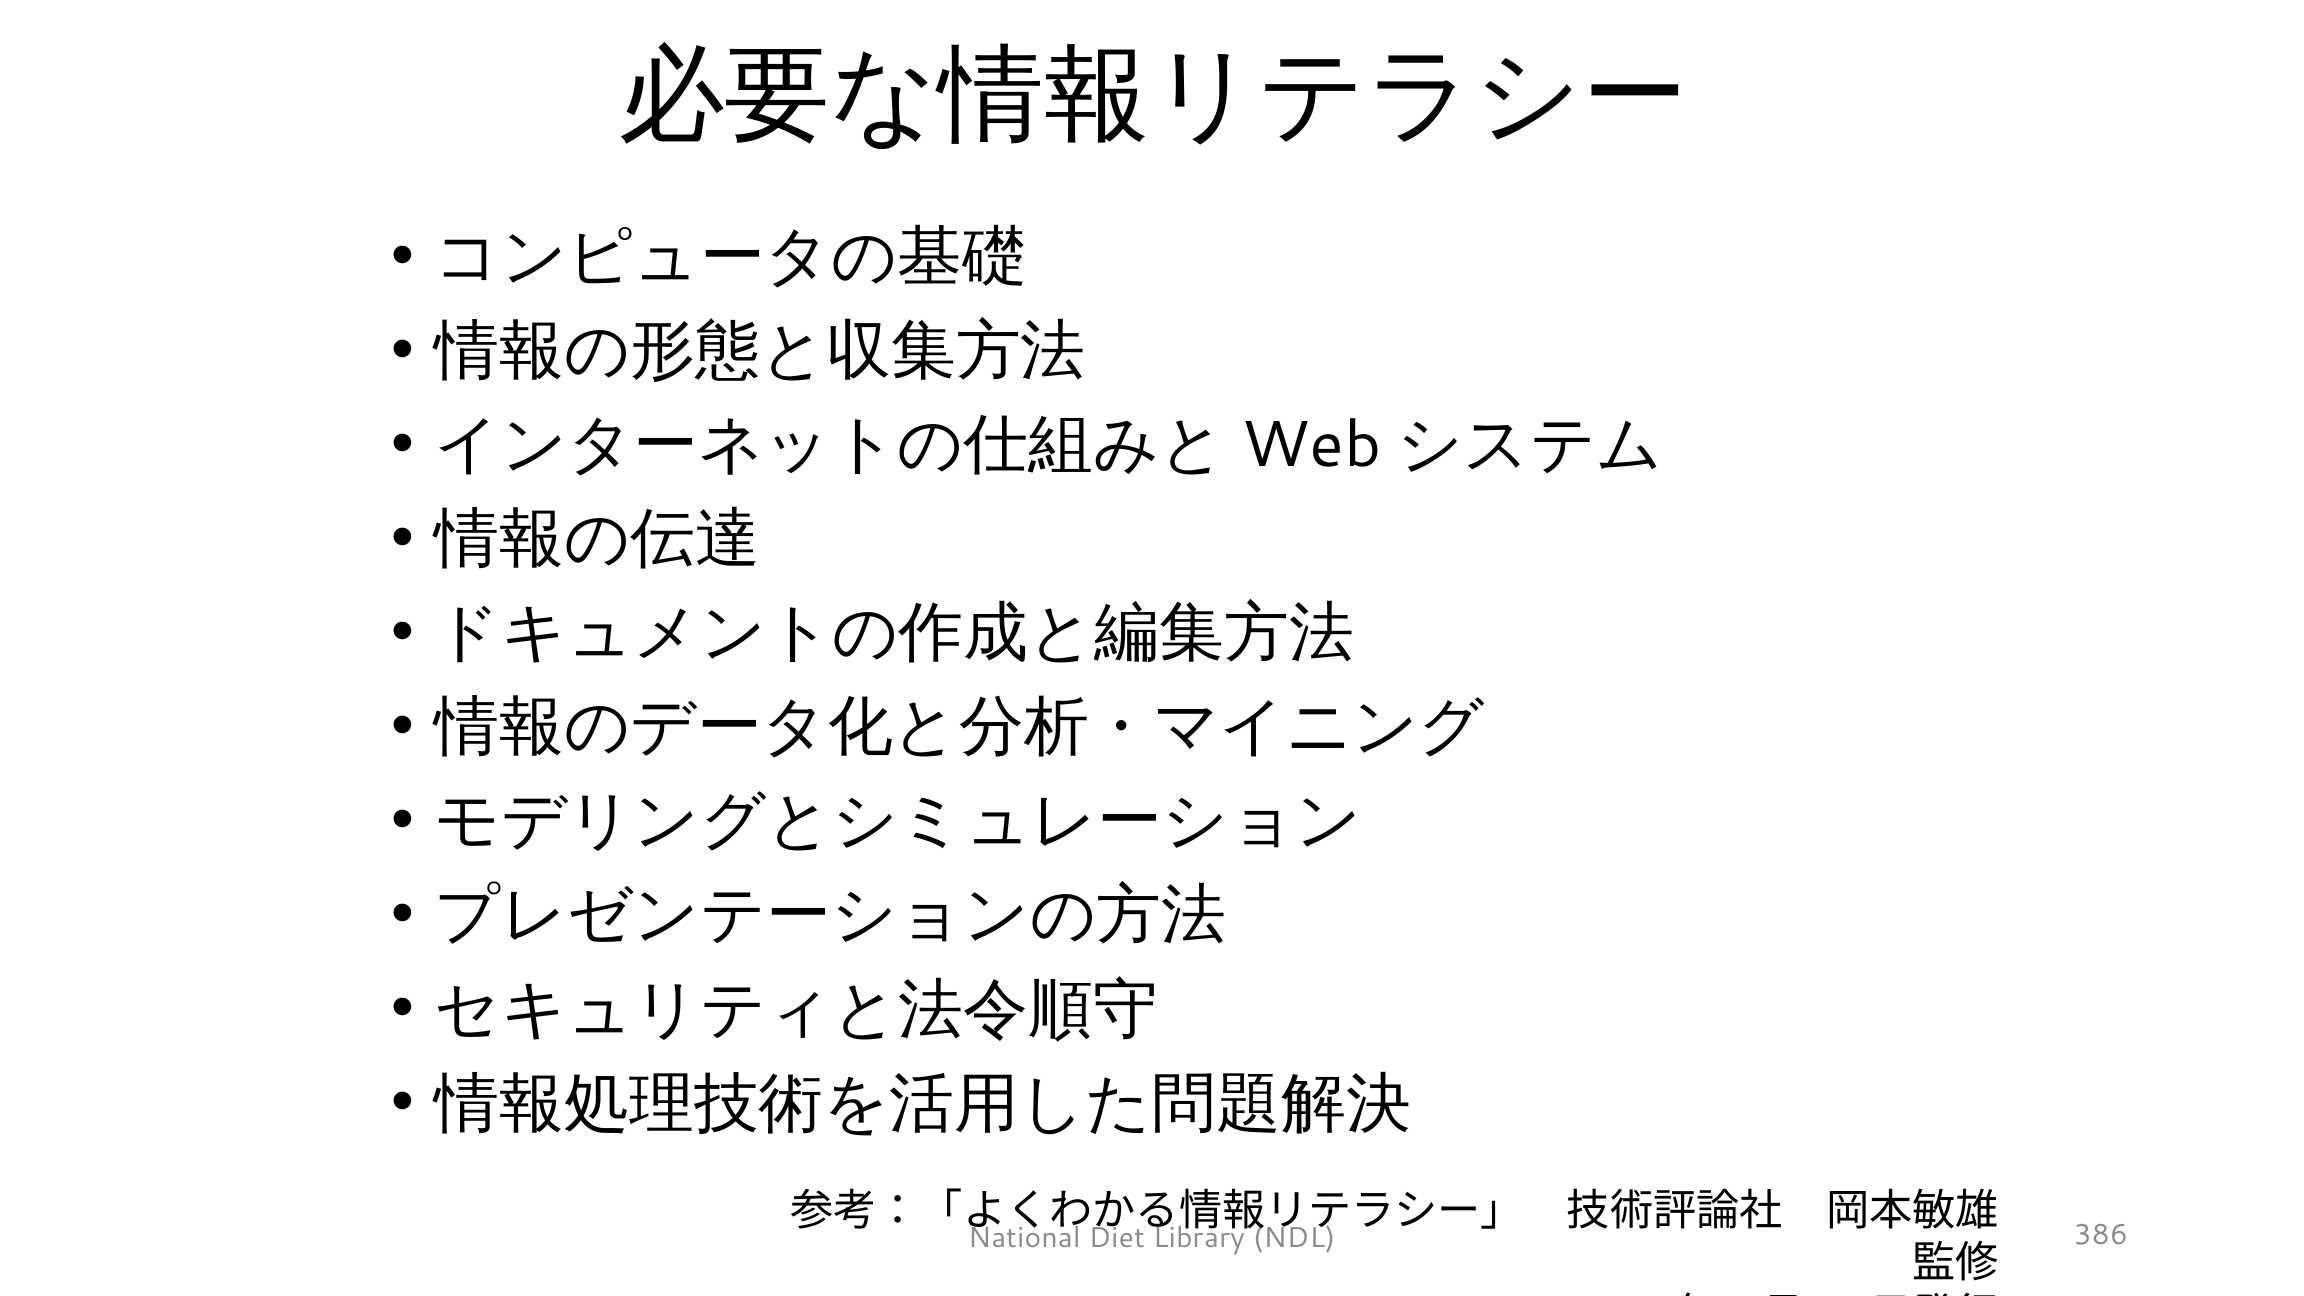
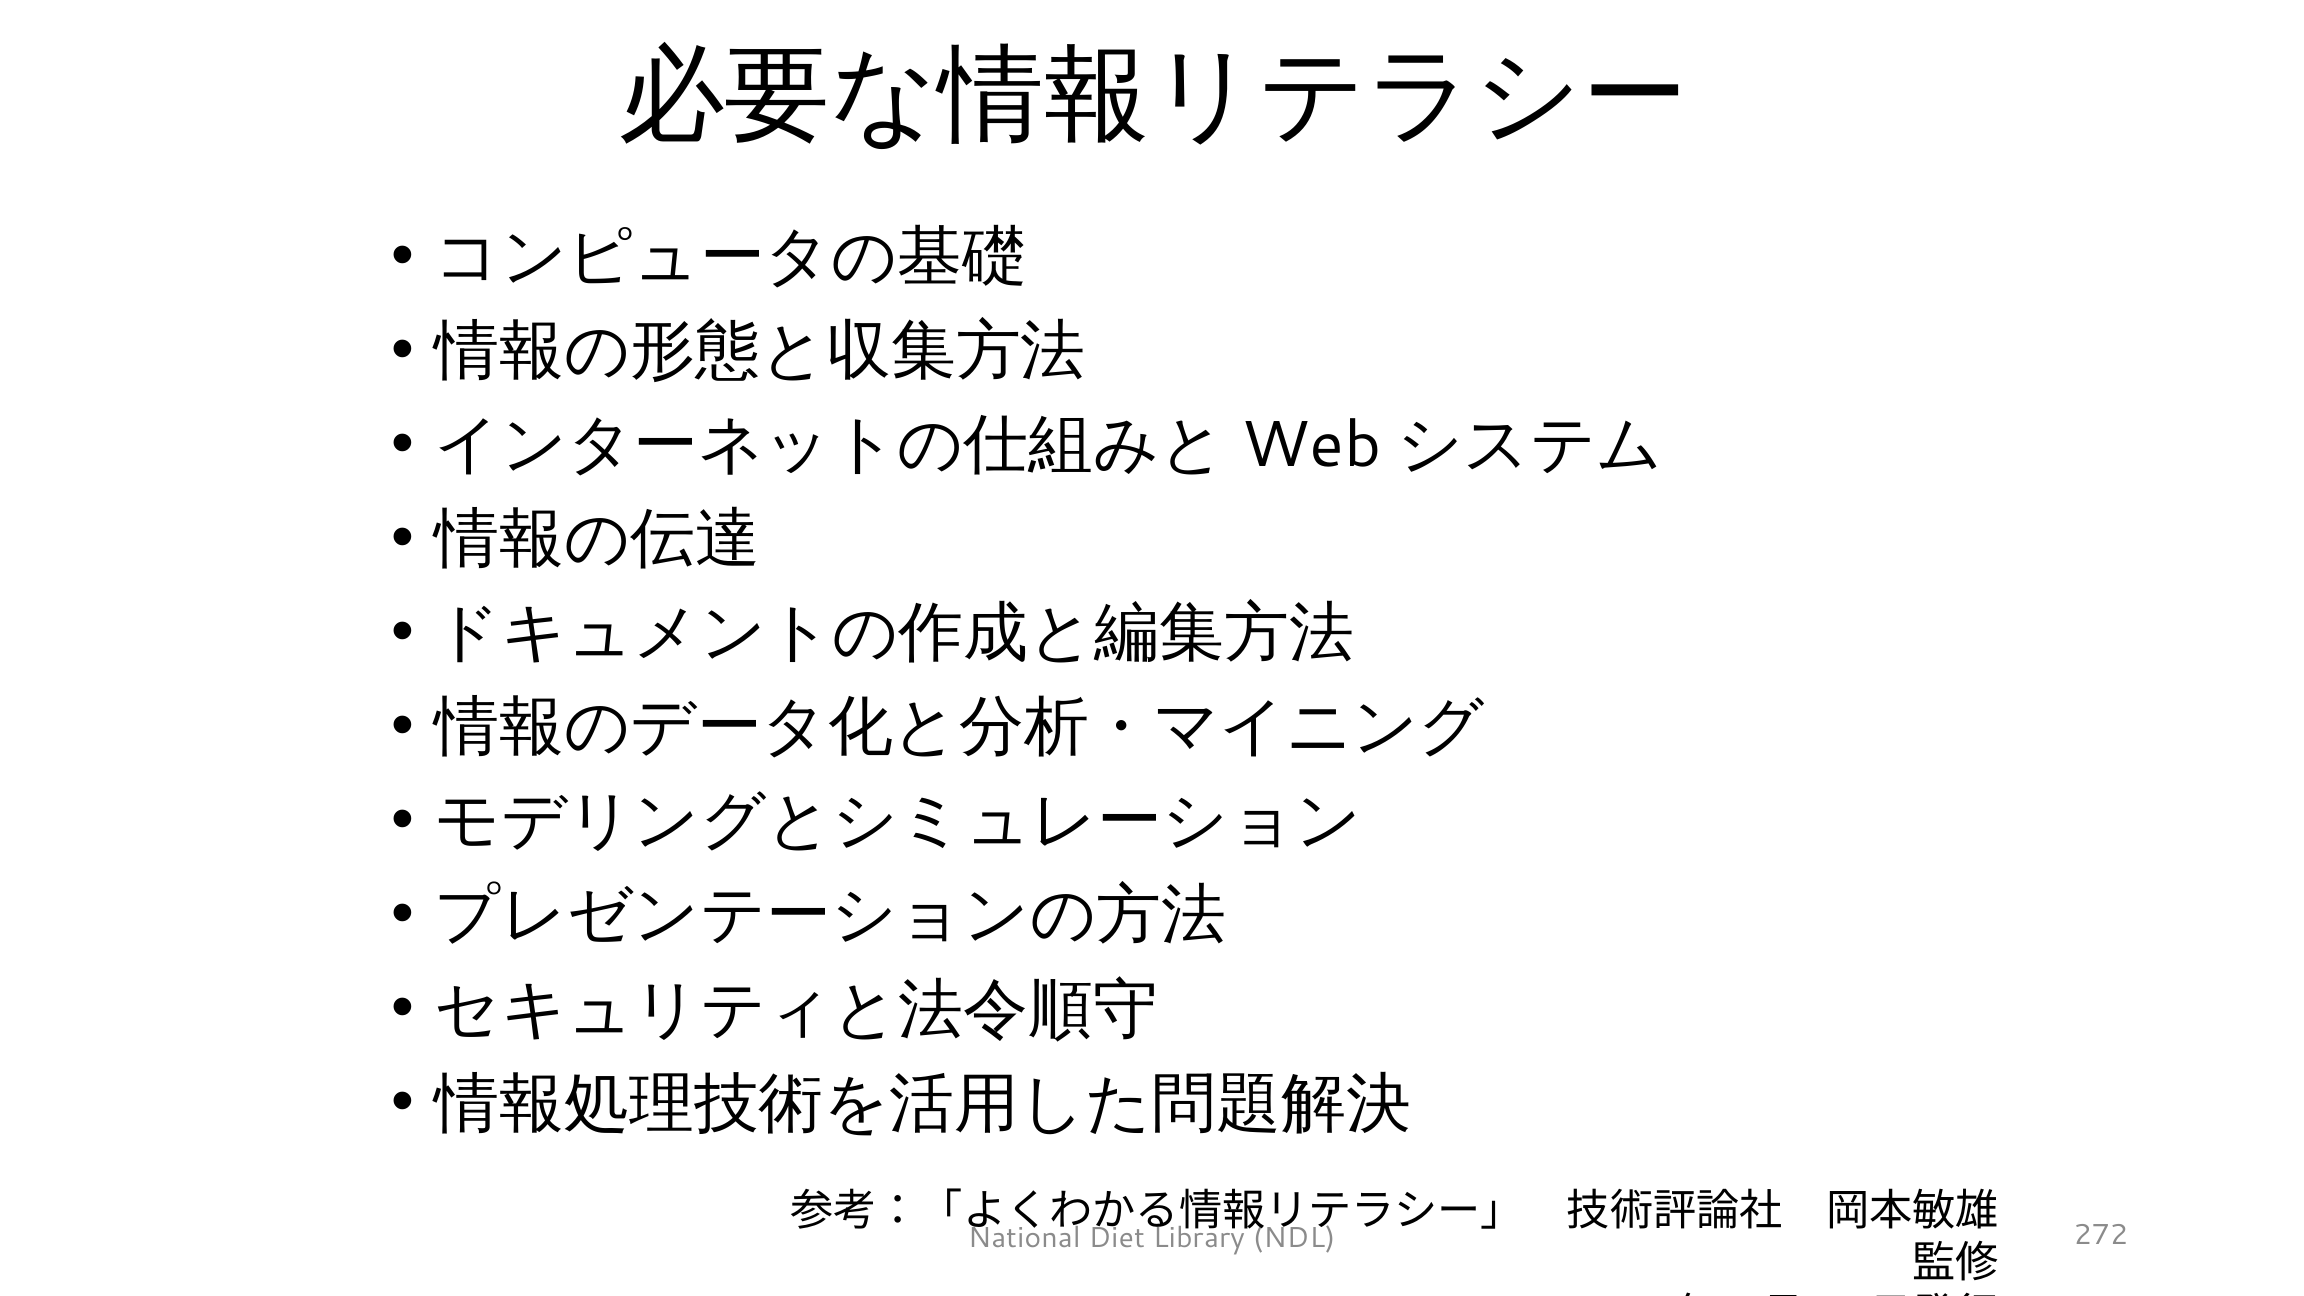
386: 386 -> 272
